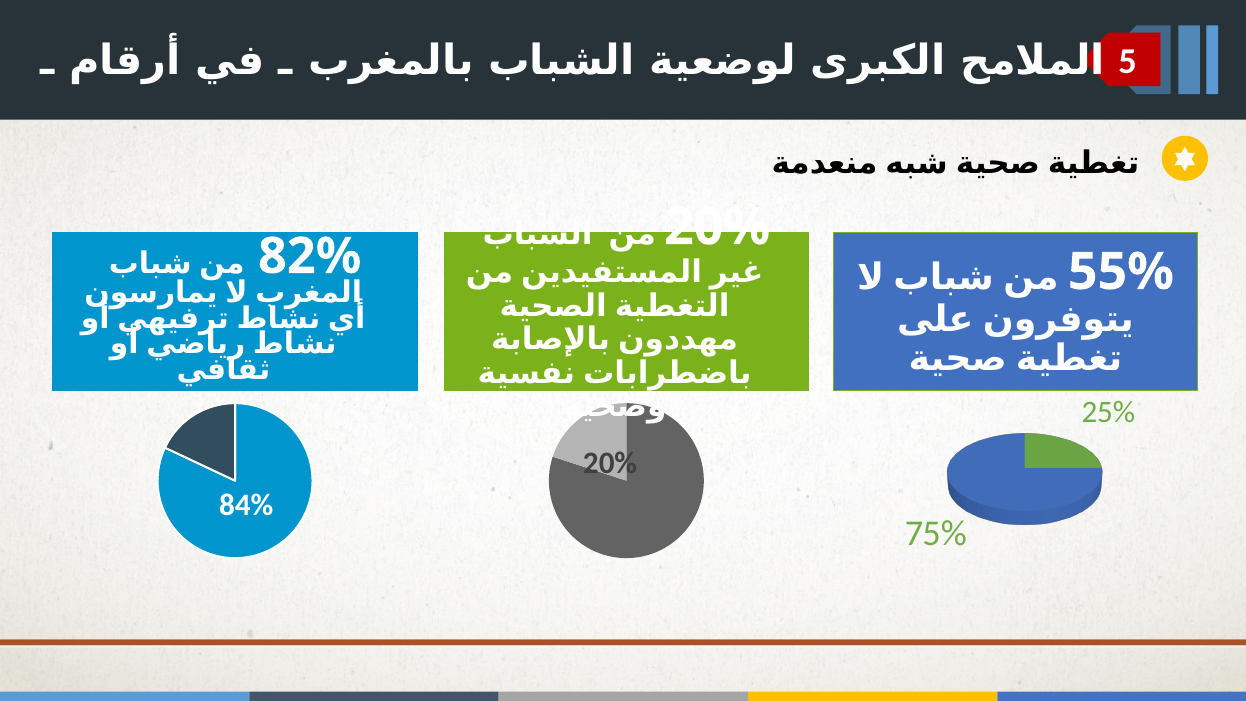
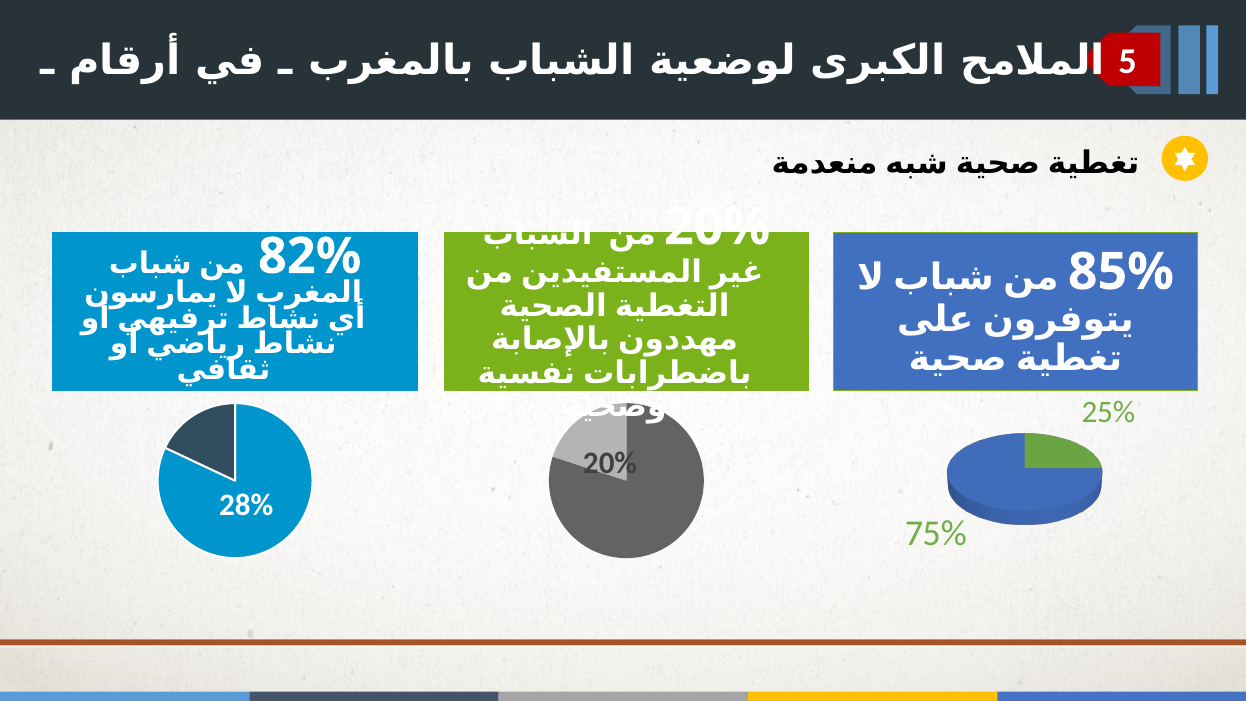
55%: 55% -> 85%
84%: 84% -> 28%
